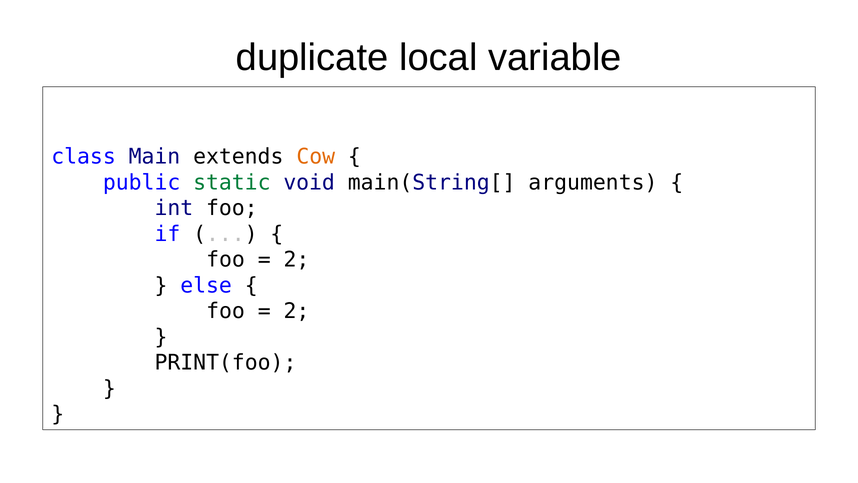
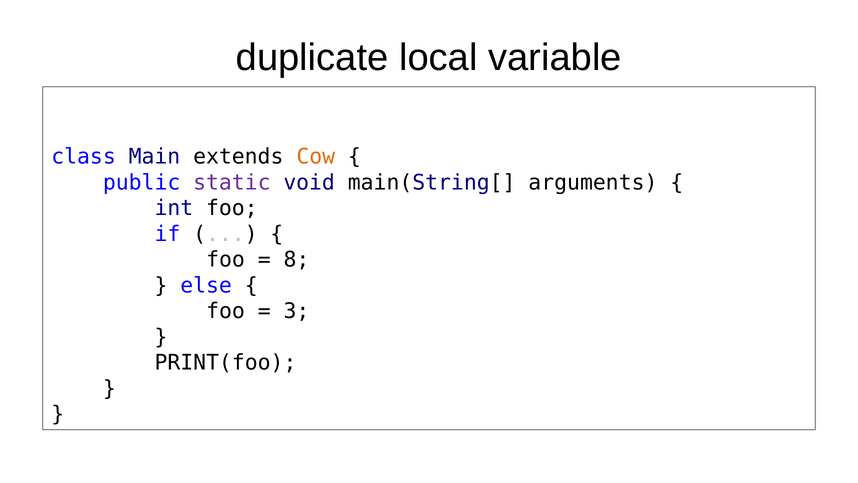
static colour: green -> purple
2 at (296, 260): 2 -> 8
2 at (296, 311): 2 -> 3
